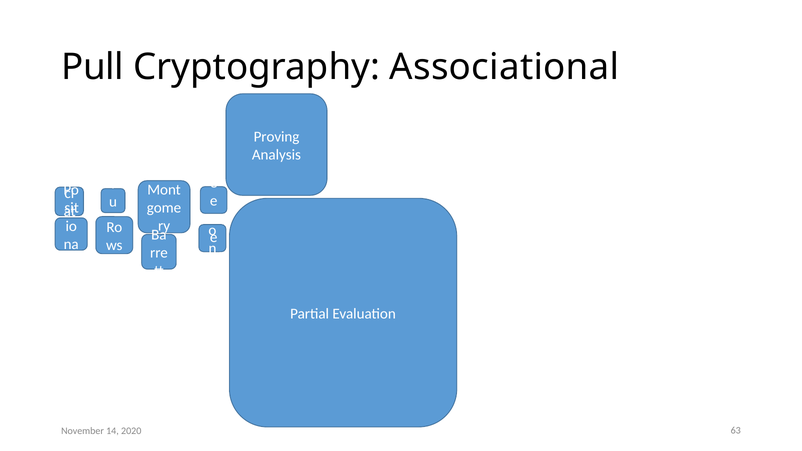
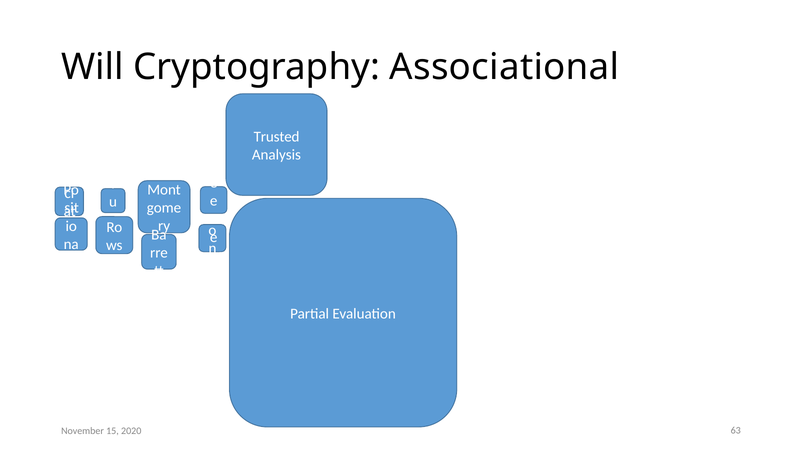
Pull: Pull -> Will
Proving: Proving -> Trusted
14: 14 -> 15
